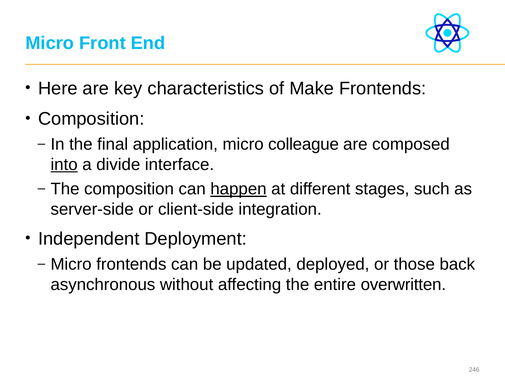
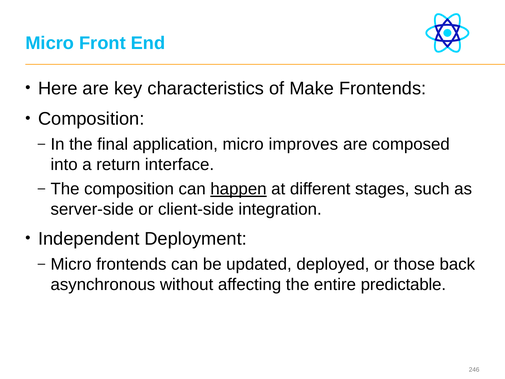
colleague: colleague -> improves
into underline: present -> none
divide: divide -> return
overwritten: overwritten -> predictable
